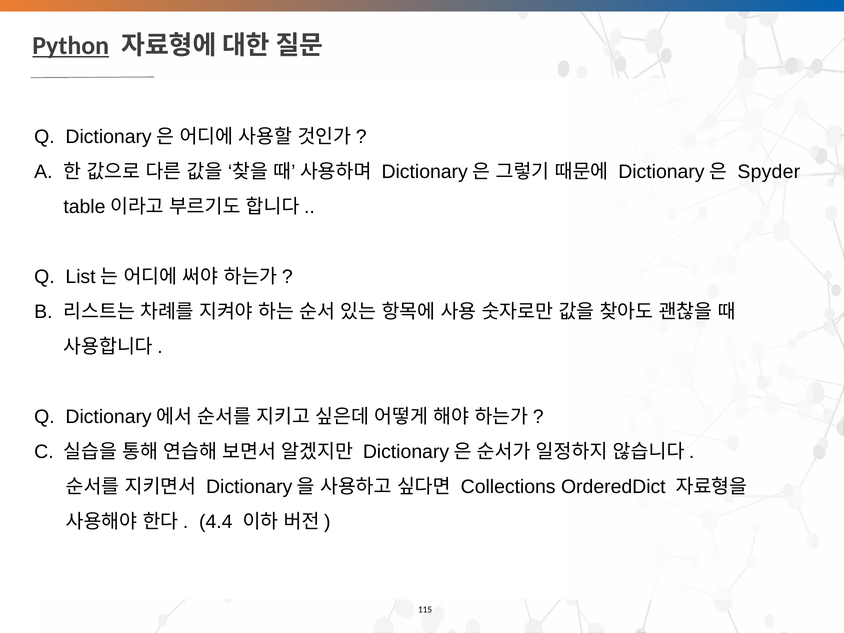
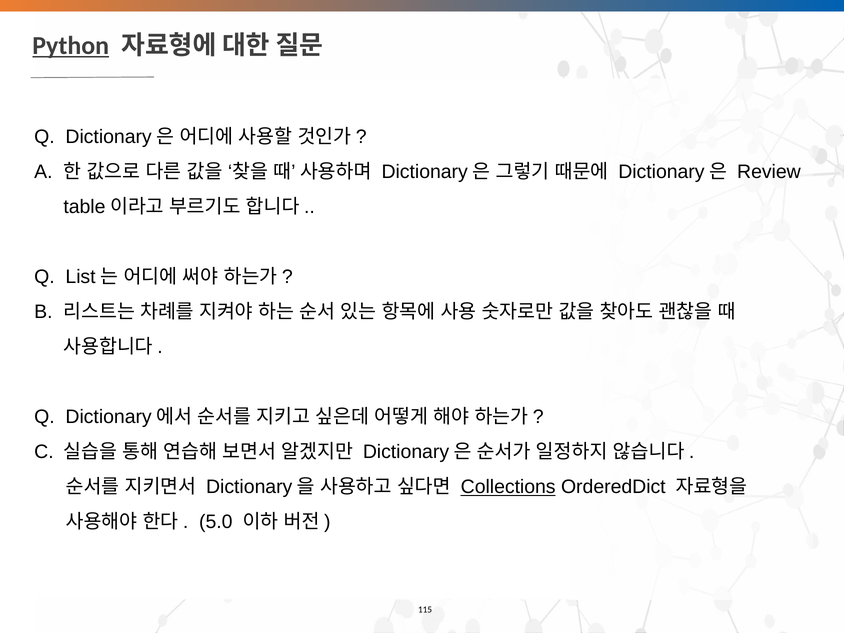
Spyder: Spyder -> Review
Collections underline: none -> present
4.4: 4.4 -> 5.0
